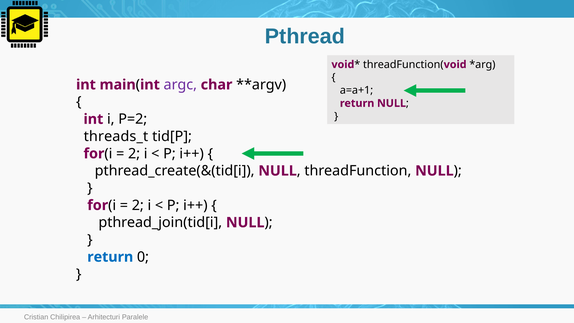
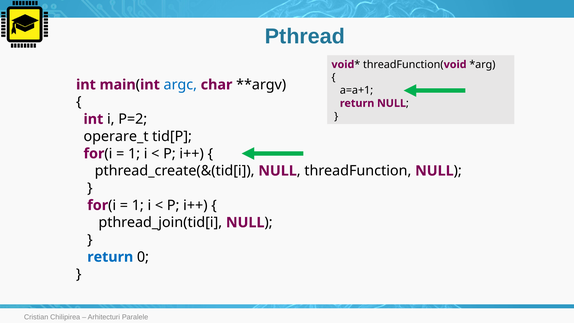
argc colour: purple -> blue
threads_t: threads_t -> operare_t
2 at (134, 154): 2 -> 1
2 at (138, 205): 2 -> 1
